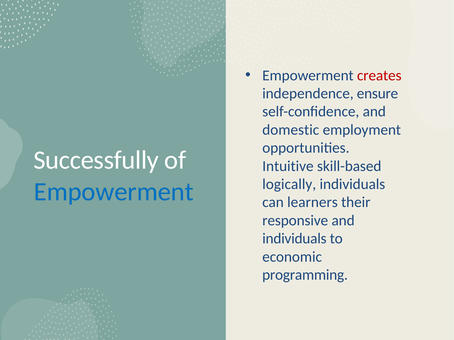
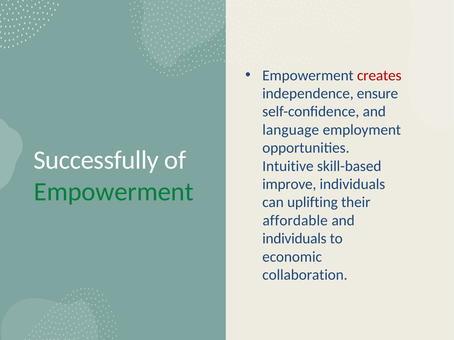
domestic: domestic -> language
logically: logically -> improve
Empowerment at (114, 192) colour: blue -> green
learners: learners -> uplifting
responsive: responsive -> affordable
programming: programming -> collaboration
